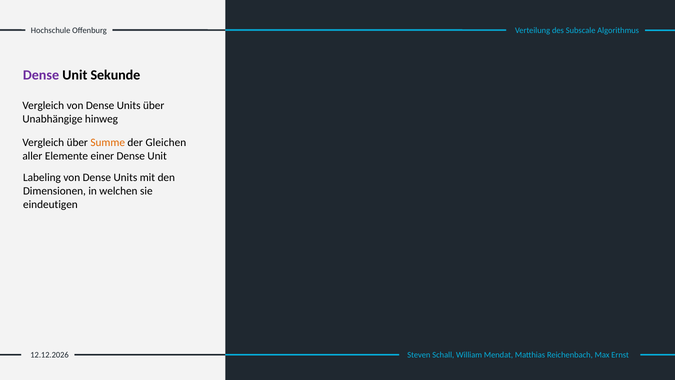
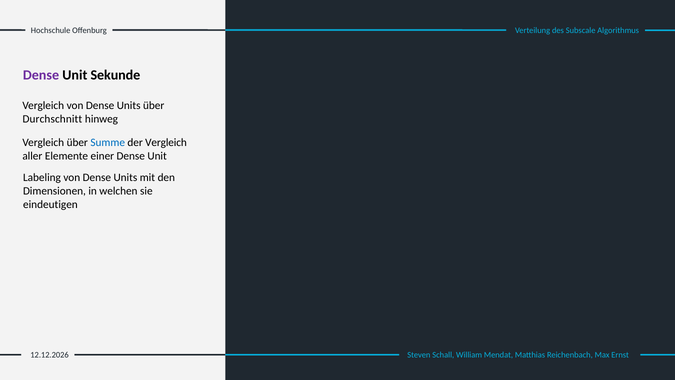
Unabhängige: Unabhängige -> Durchschnitt
Summe colour: orange -> blue
der Gleichen: Gleichen -> Vergleich
